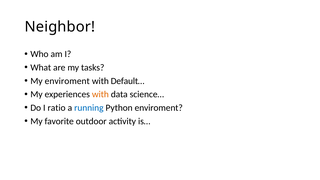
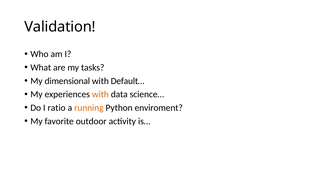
Neighbor: Neighbor -> Validation
My enviroment: enviroment -> dimensional
running colour: blue -> orange
